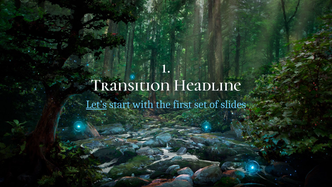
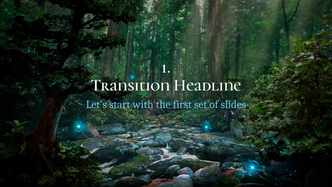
Let’s underline: present -> none
